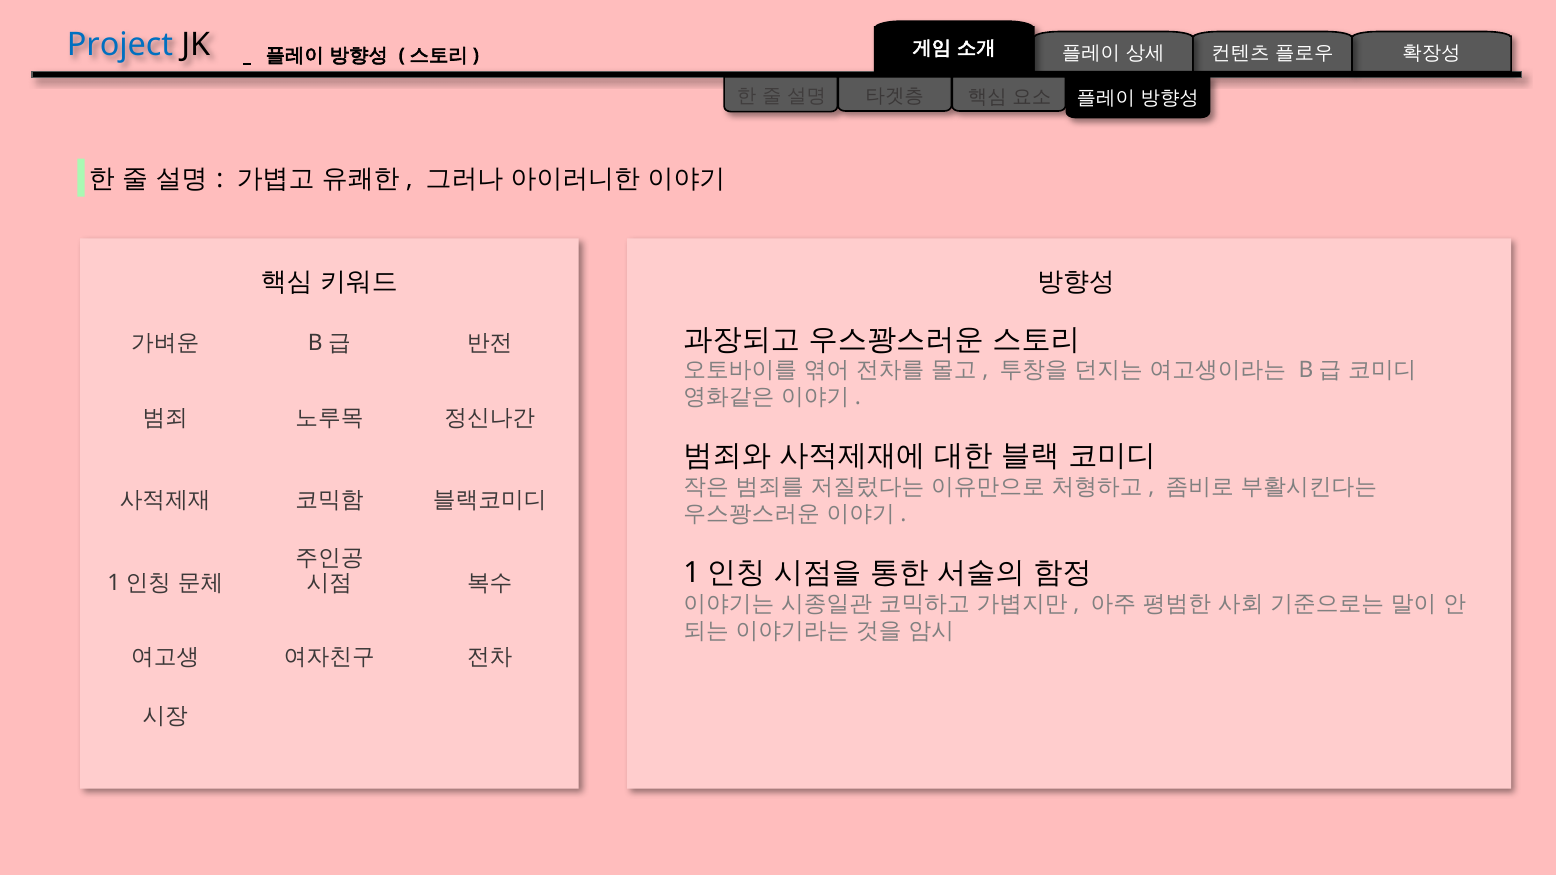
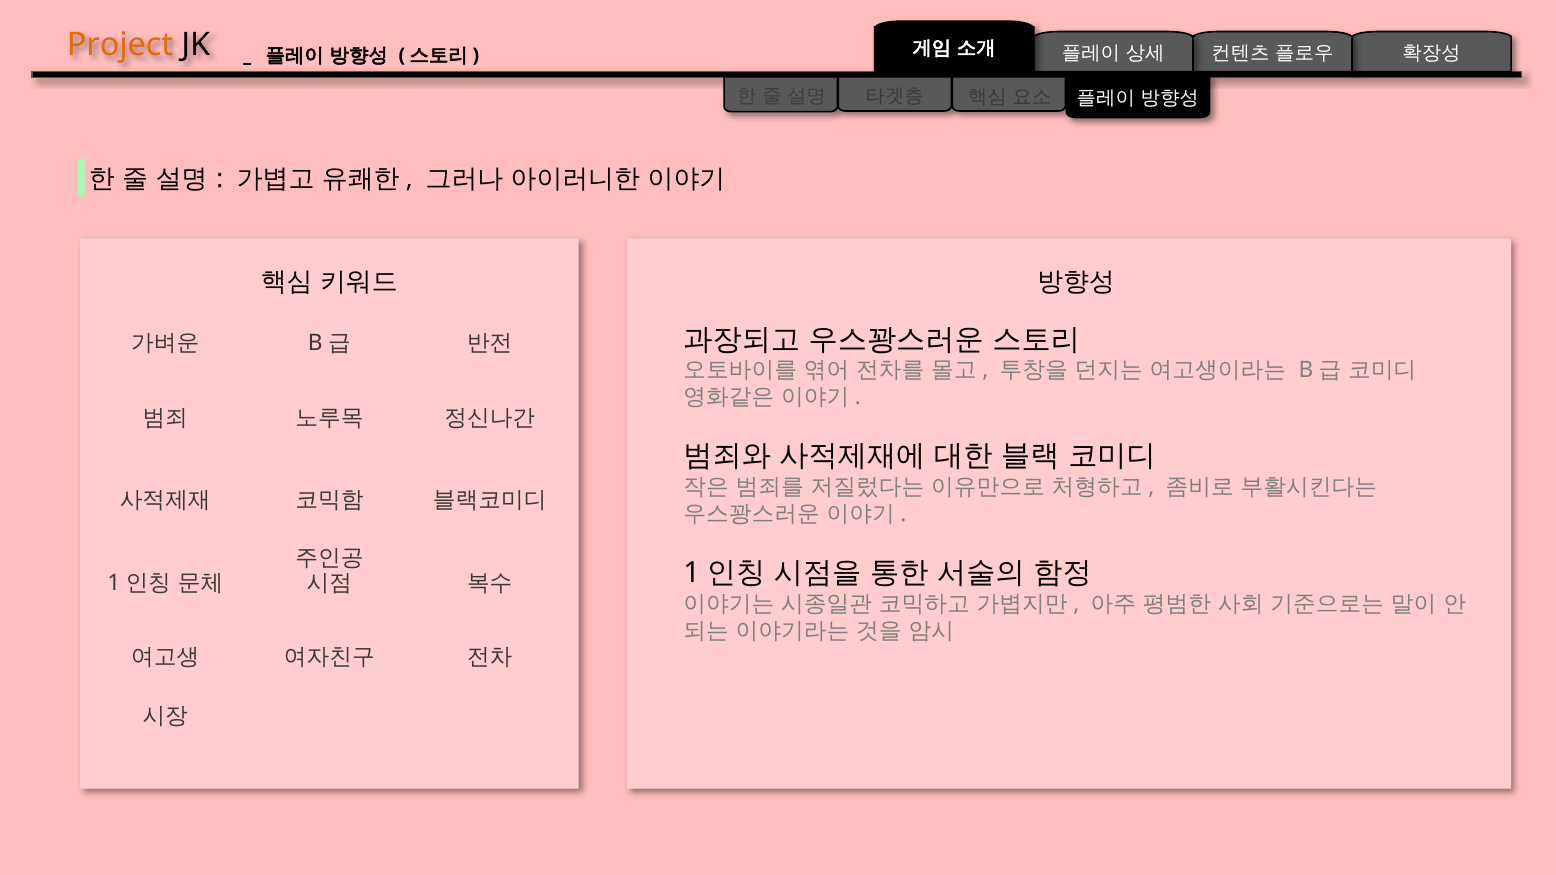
Project colour: blue -> orange
